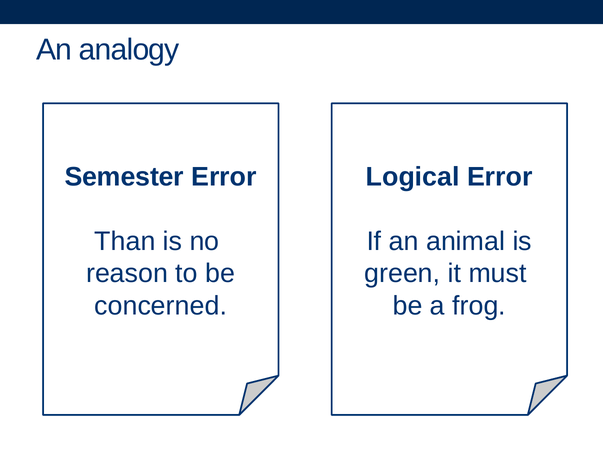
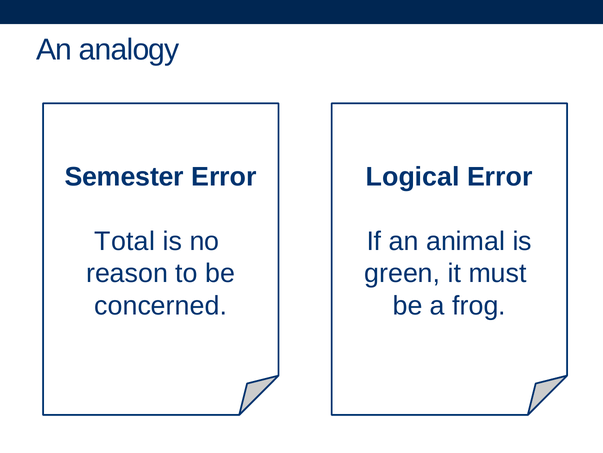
Than: Than -> Total
